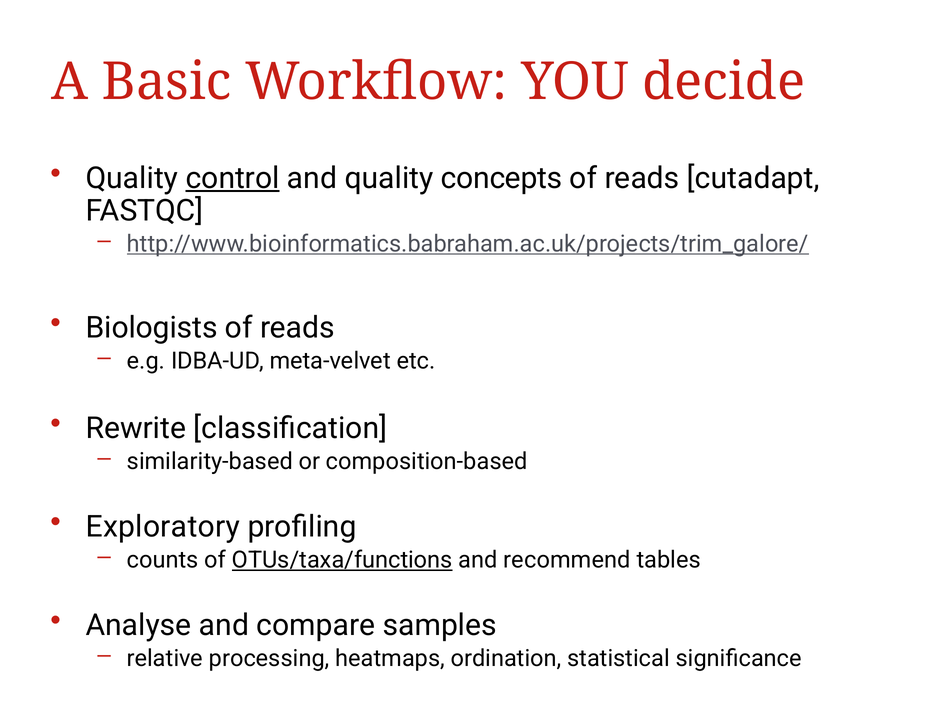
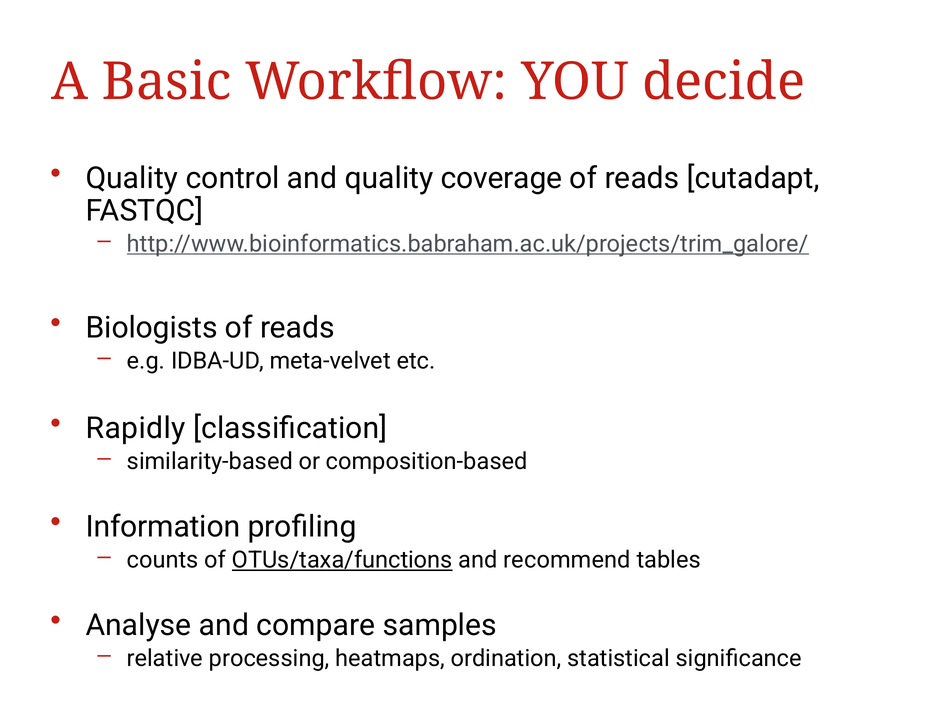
control underline: present -> none
concepts: concepts -> coverage
Rewrite: Rewrite -> Rapidly
Exploratory: Exploratory -> Information
